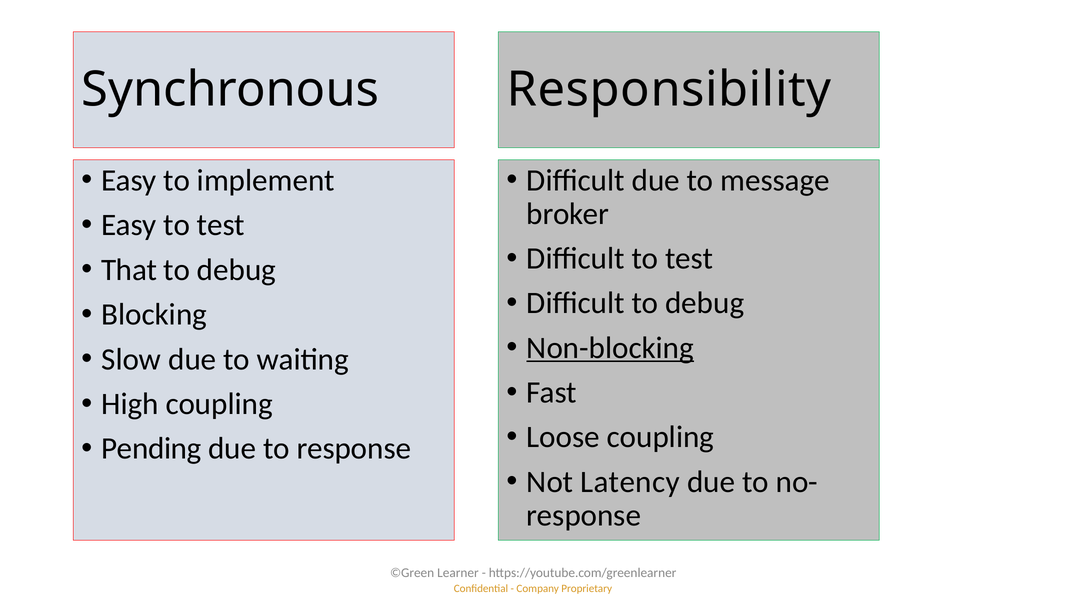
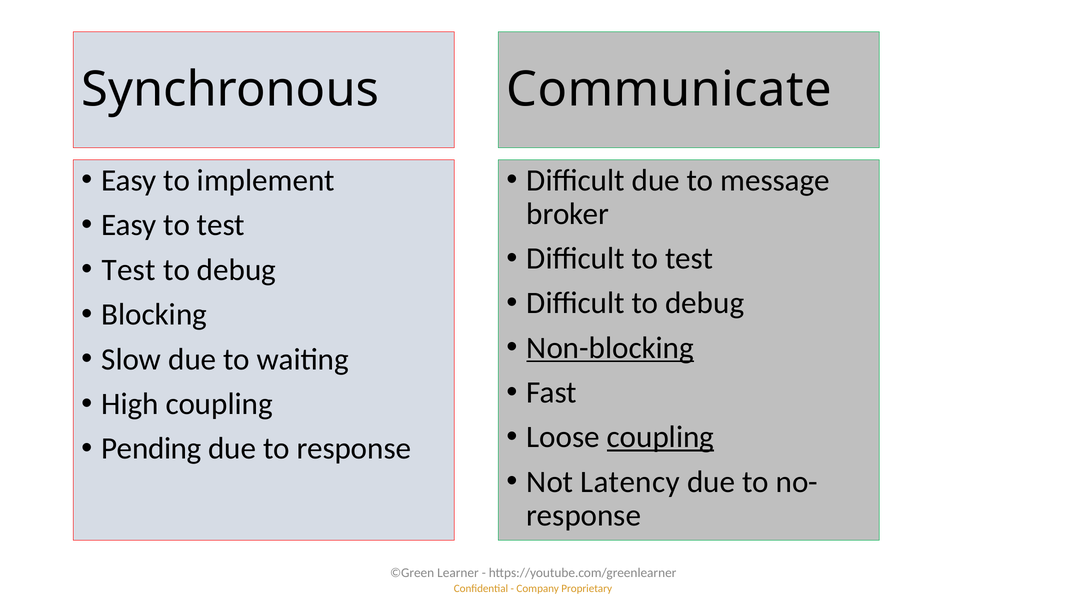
Responsibility: Responsibility -> Communicate
That at (129, 270): That -> Test
coupling at (660, 437) underline: none -> present
